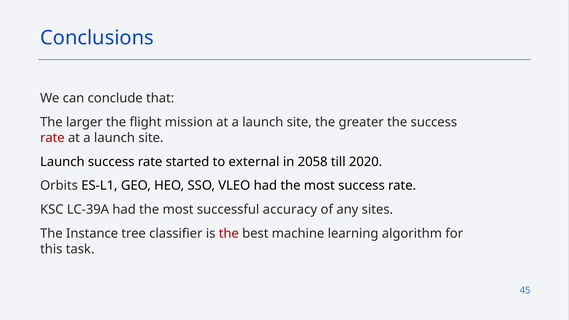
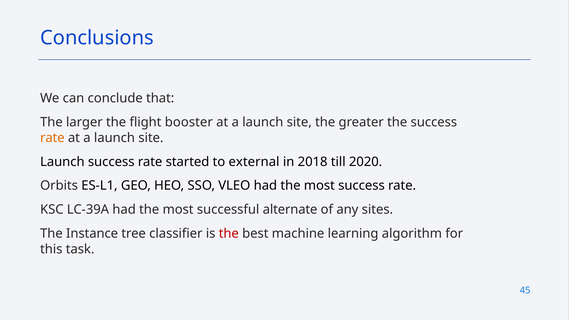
mission: mission -> booster
rate at (52, 138) colour: red -> orange
2058: 2058 -> 2018
accuracy: accuracy -> alternate
